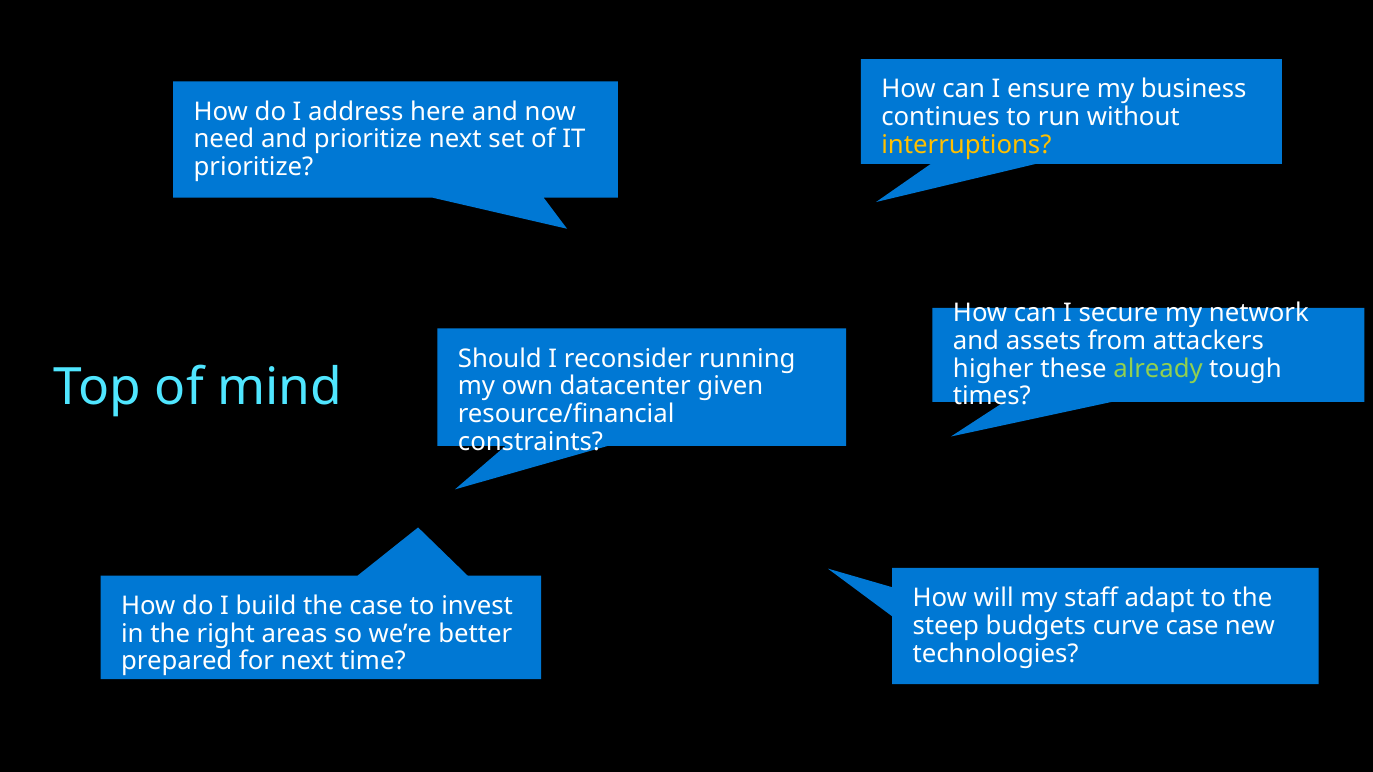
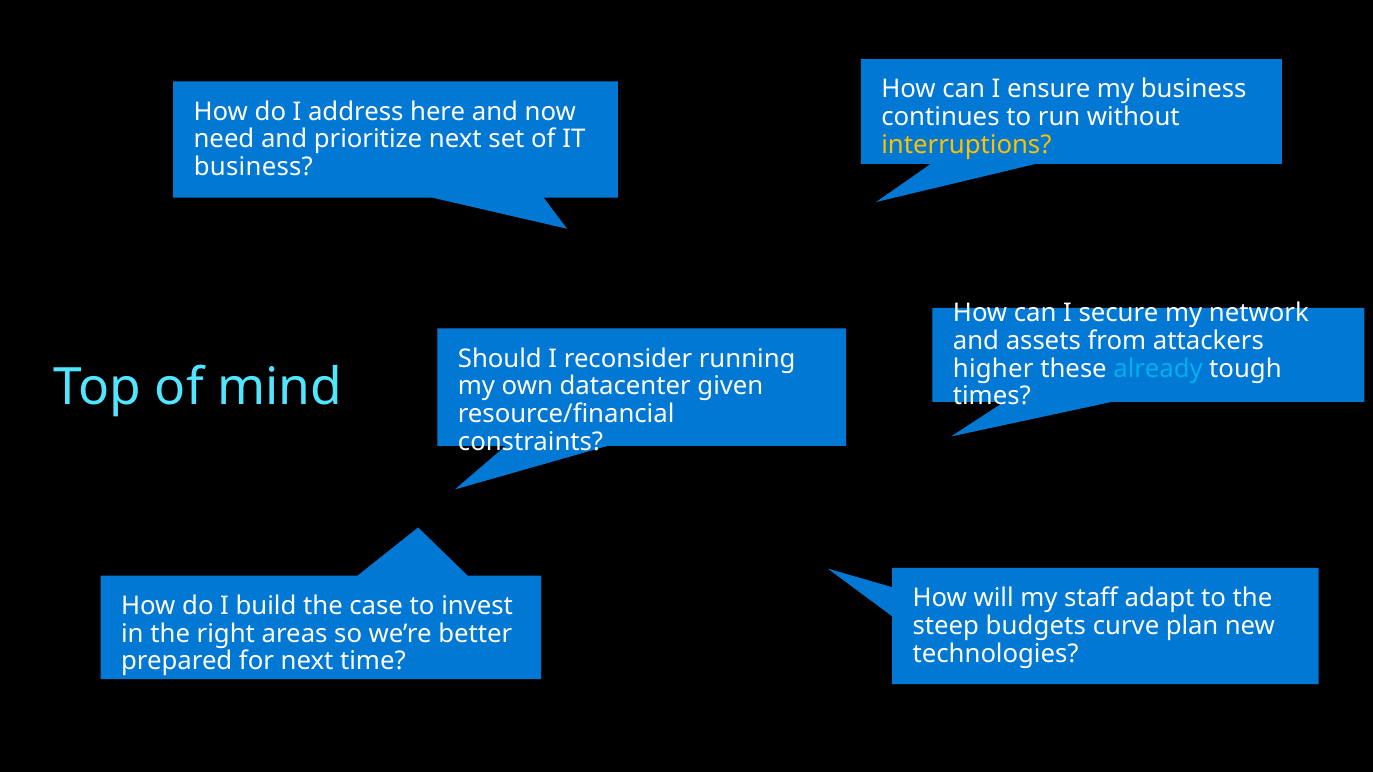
prioritize at (254, 167): prioritize -> business
already colour: light green -> light blue
curve case: case -> plan
